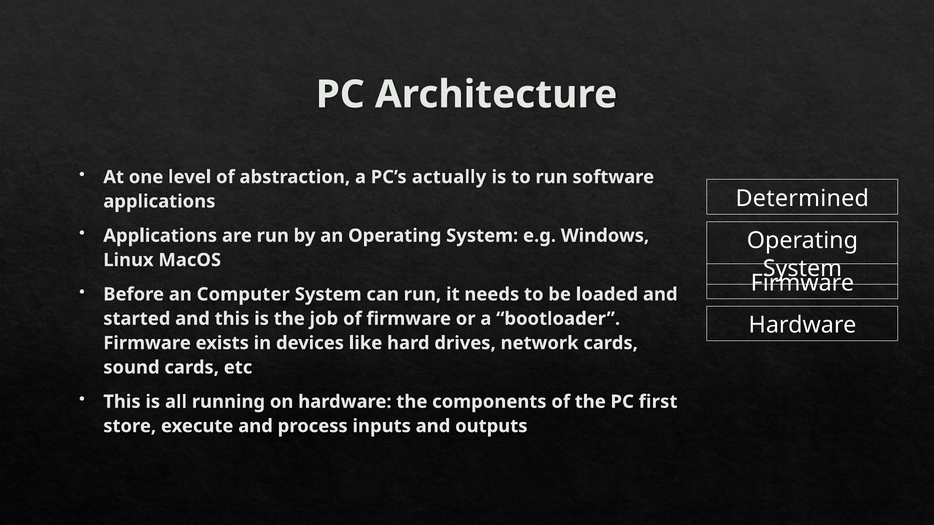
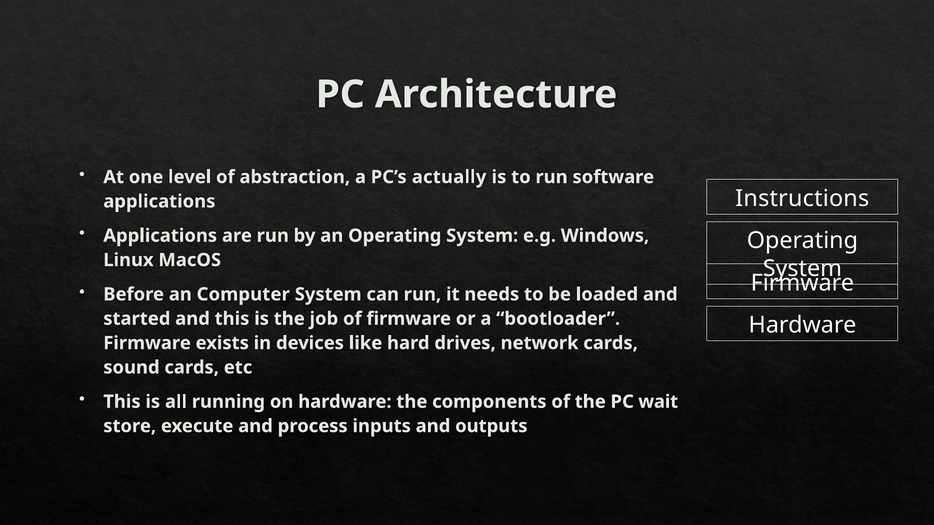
Determined: Determined -> Instructions
first: first -> wait
